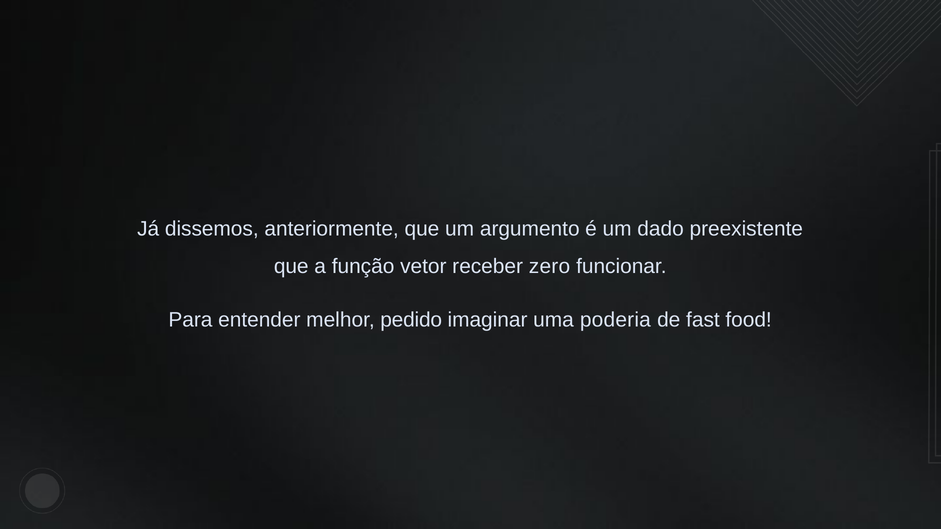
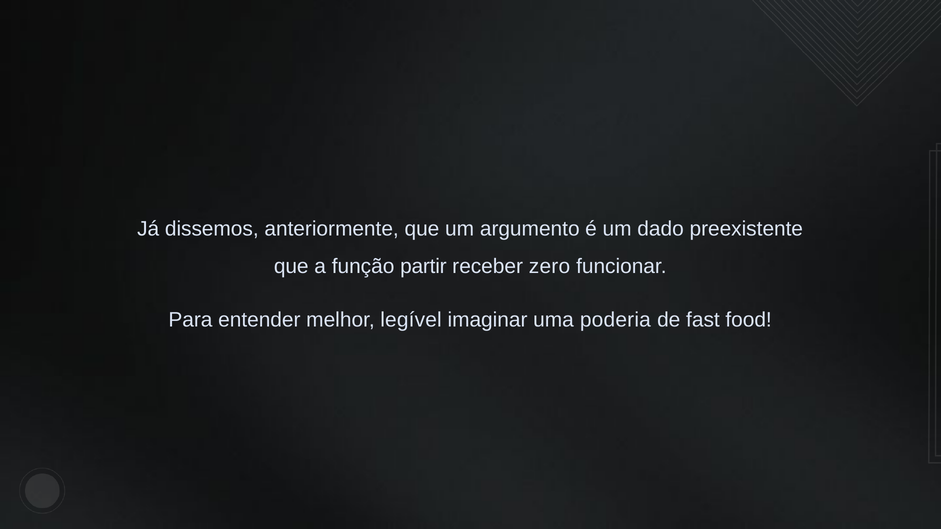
vetor: vetor -> partir
pedido: pedido -> legível
